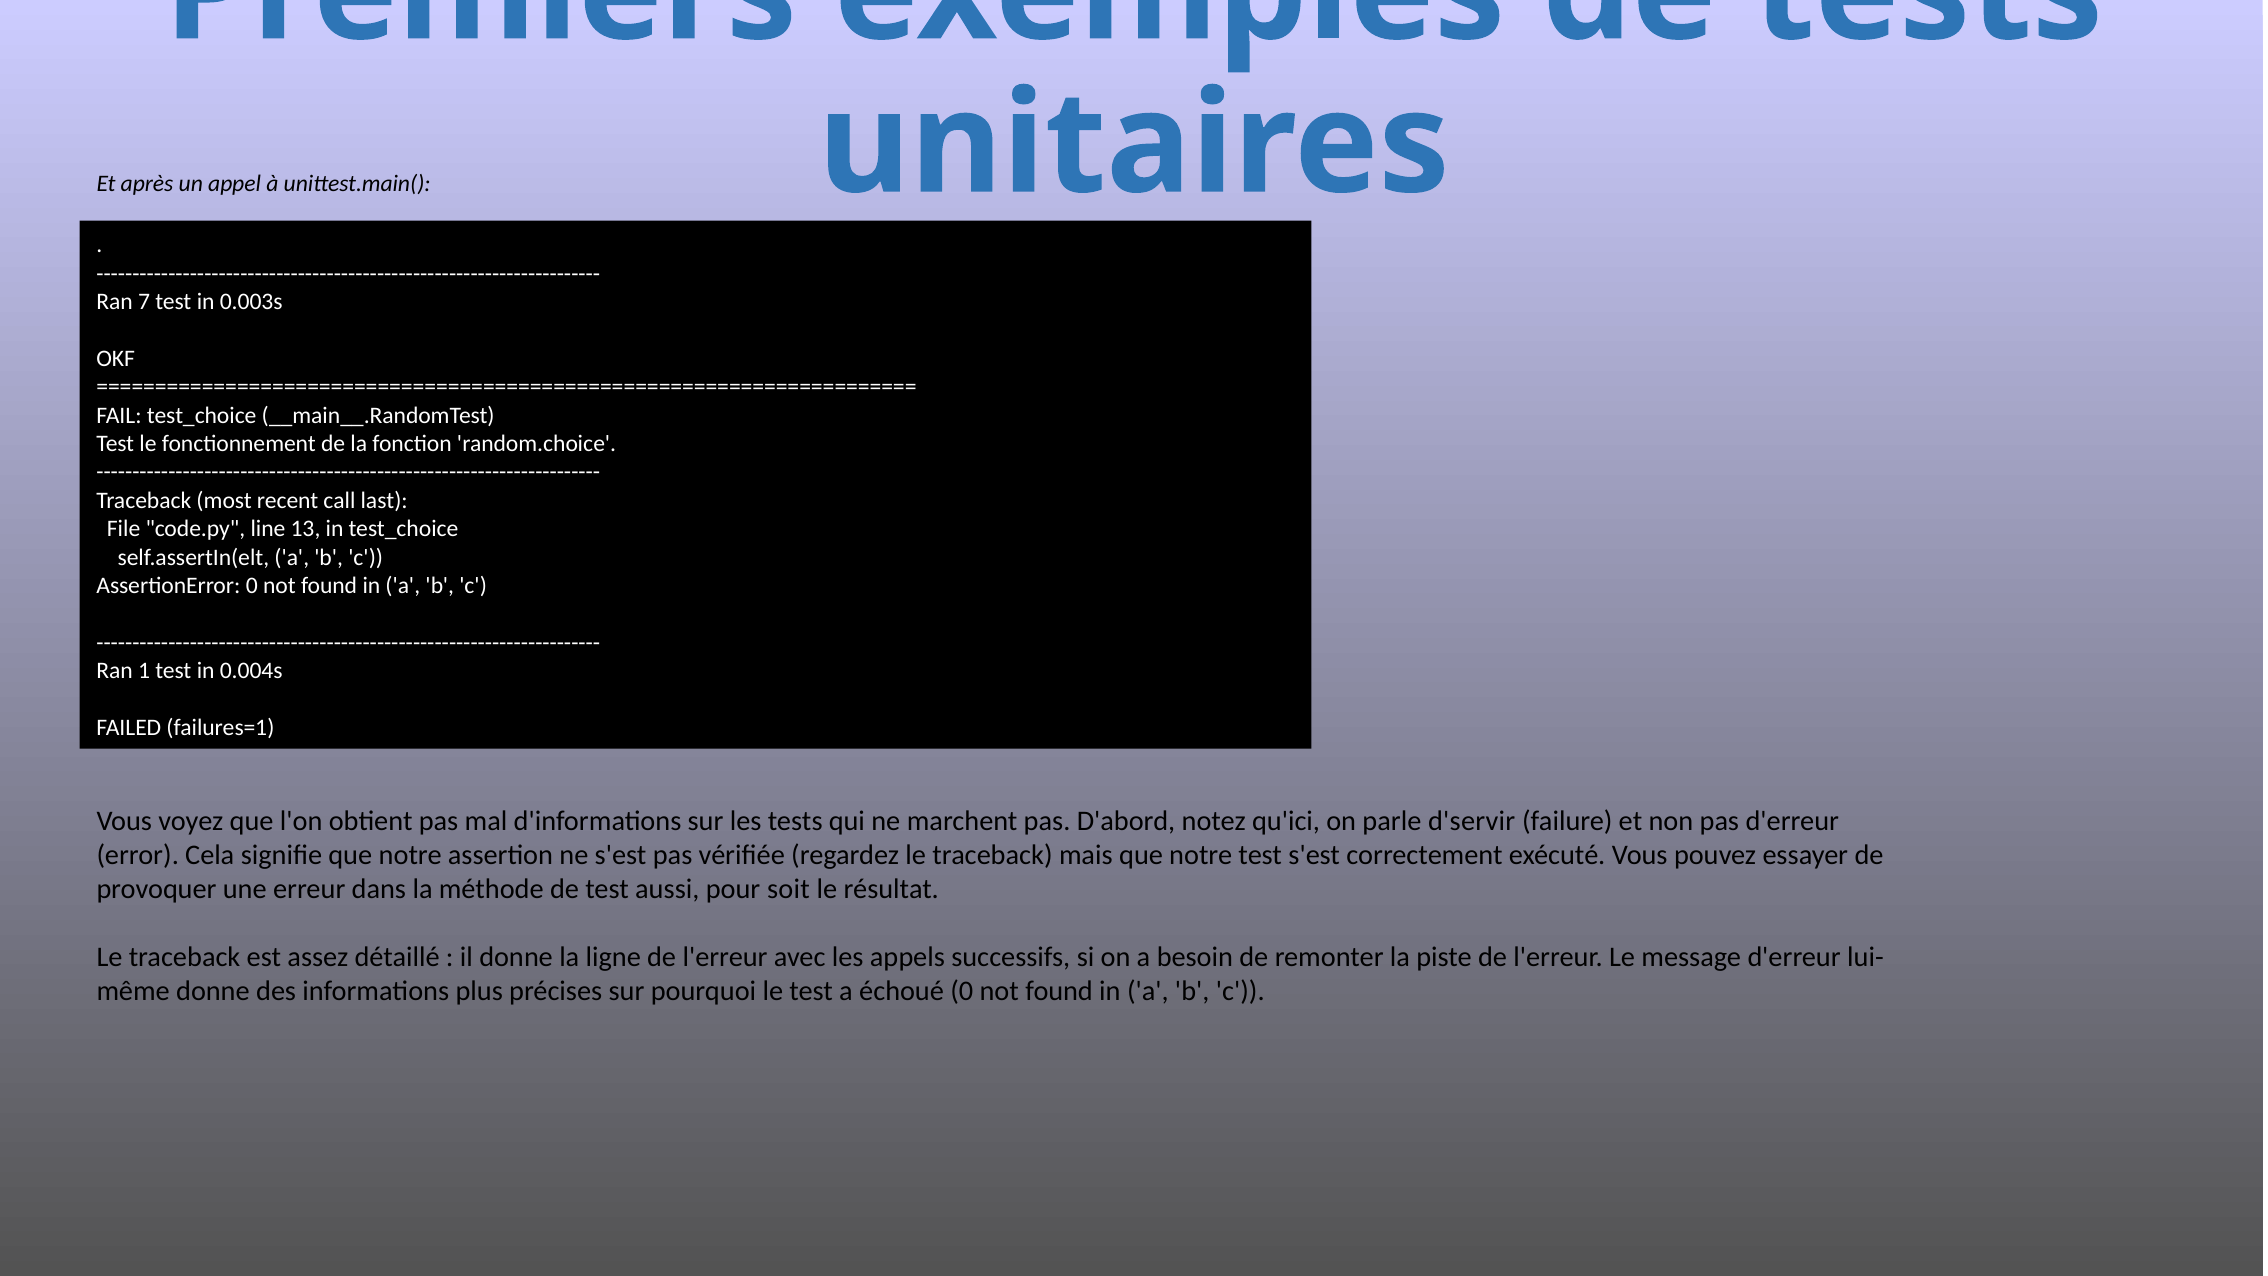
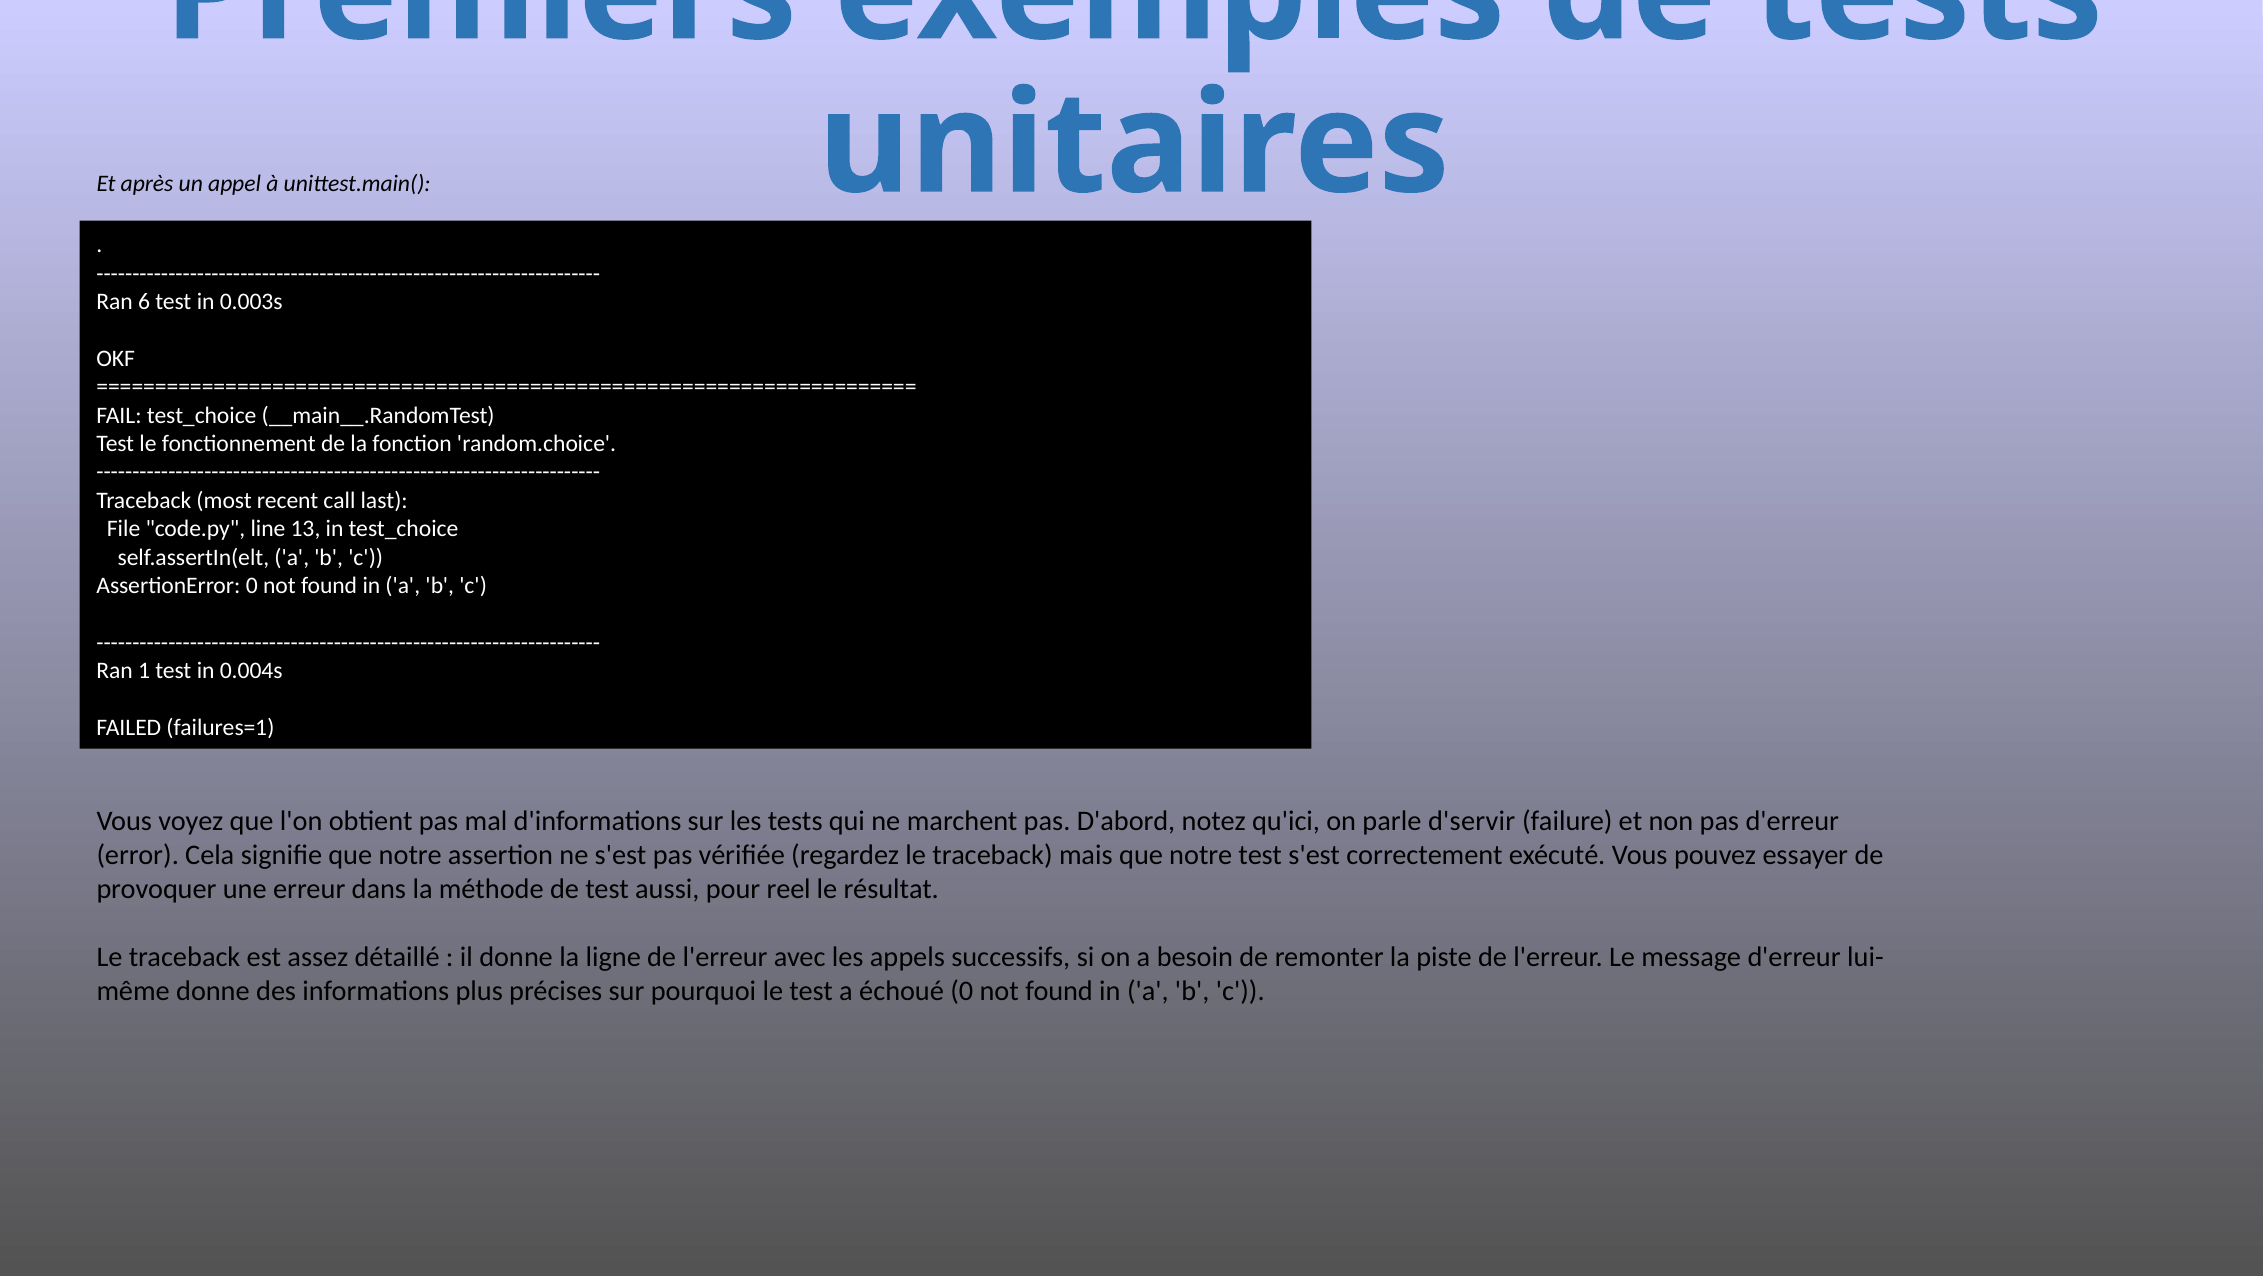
7: 7 -> 6
soit: soit -> reel
